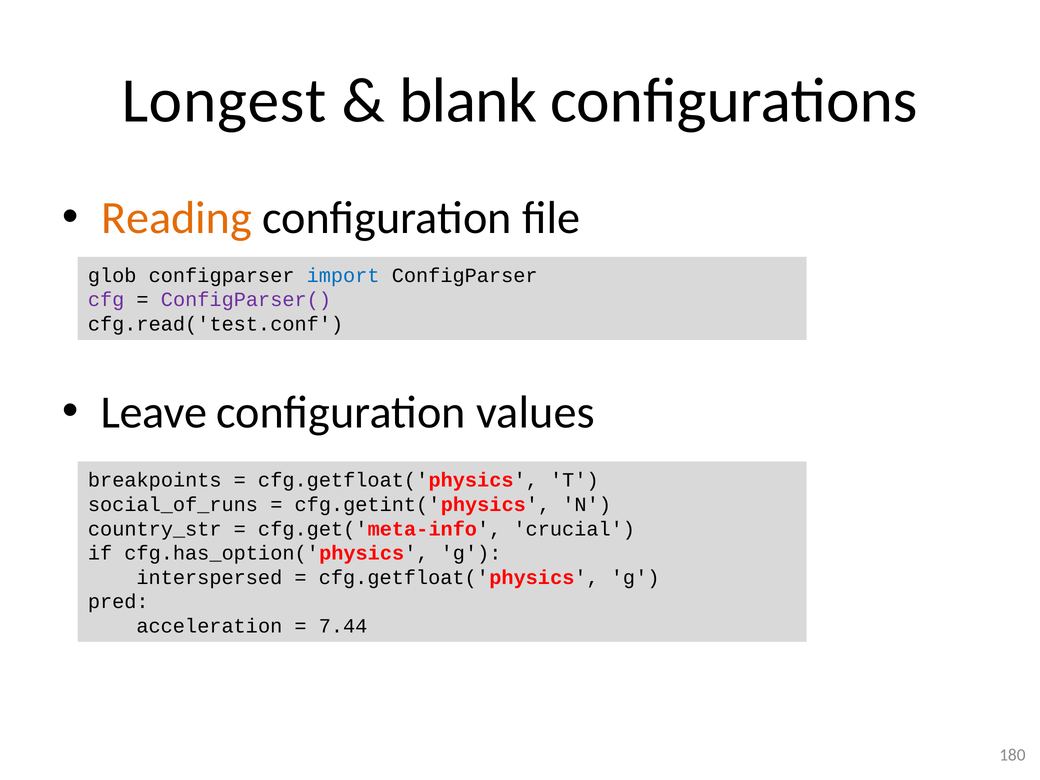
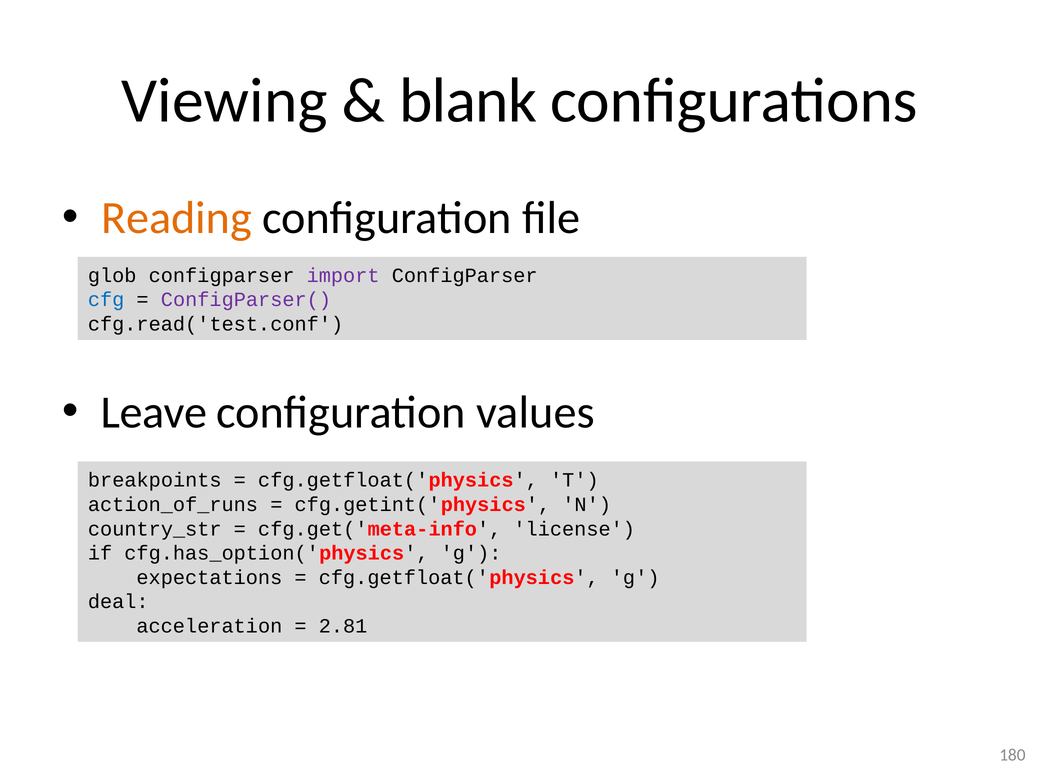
Longest: Longest -> Viewing
import colour: blue -> purple
cfg colour: purple -> blue
social_of_runs: social_of_runs -> action_of_runs
crucial: crucial -> license
interspersed: interspersed -> expectations
pred: pred -> deal
7.44: 7.44 -> 2.81
